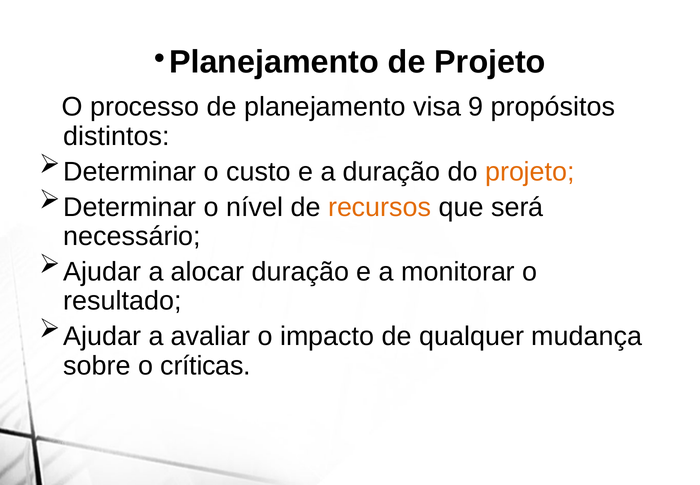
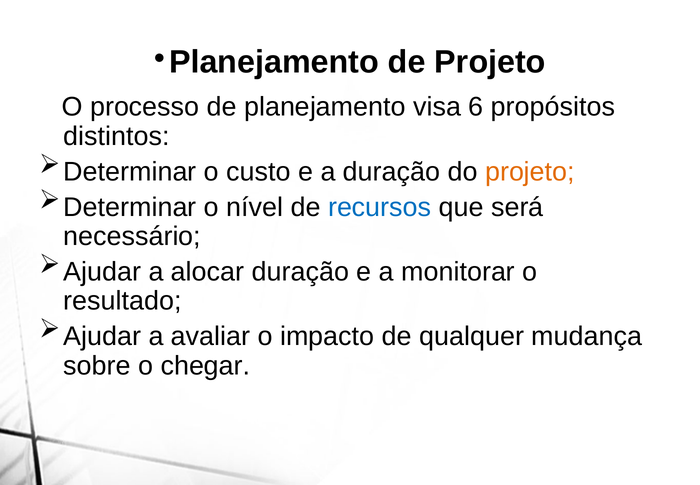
9: 9 -> 6
recursos colour: orange -> blue
críticas: críticas -> chegar
